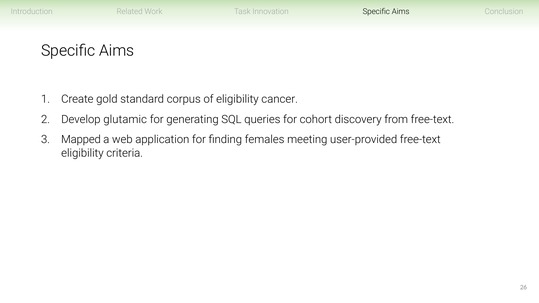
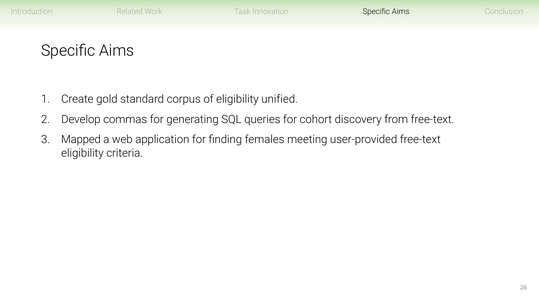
cancer: cancer -> unified
glutamic: glutamic -> commas
